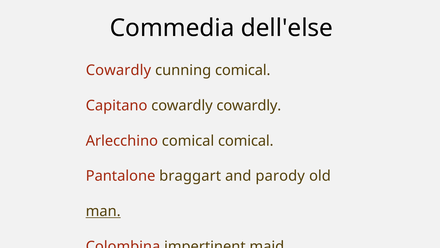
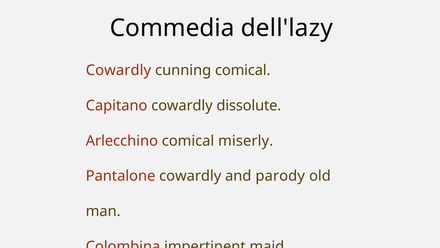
dell'else: dell'else -> dell'lazy
cowardly cowardly: cowardly -> dissolute
comical comical: comical -> miserly
Pantalone braggart: braggart -> cowardly
man underline: present -> none
